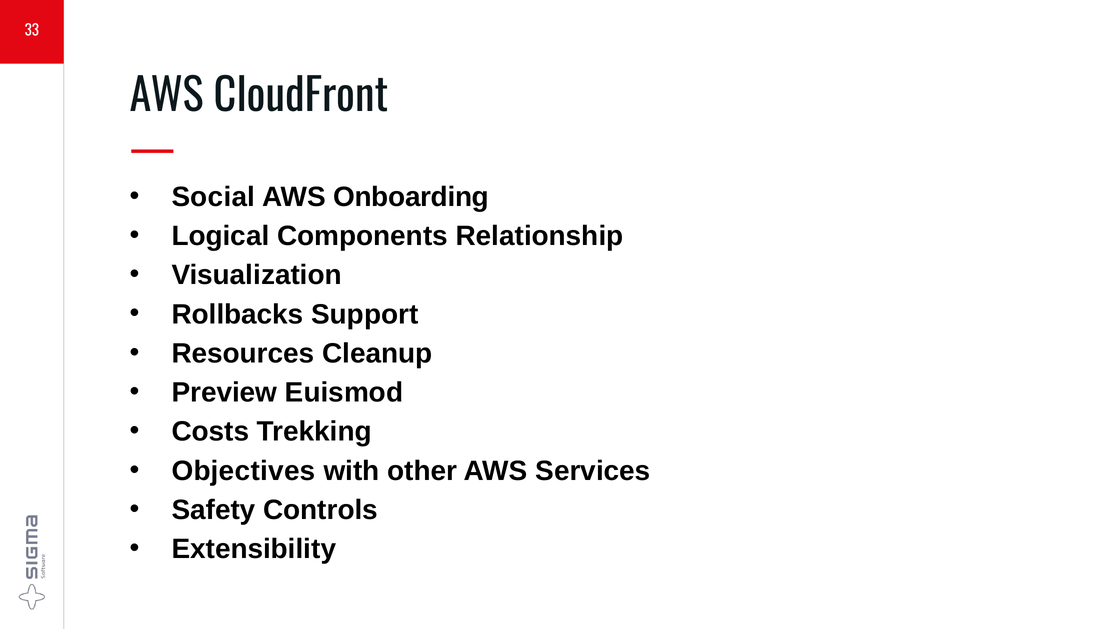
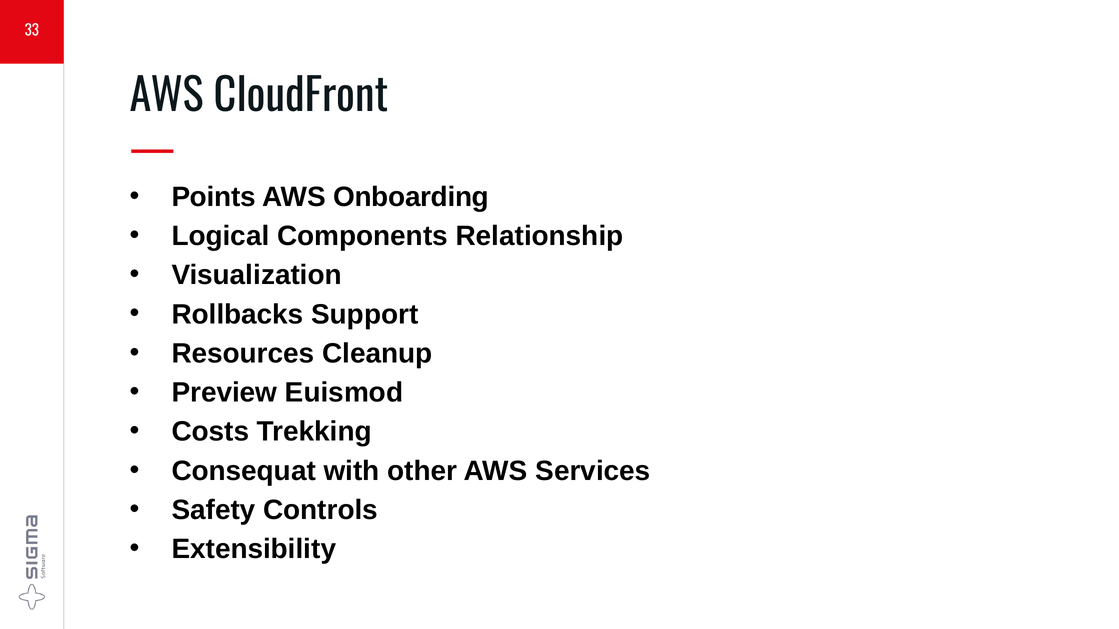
Social: Social -> Points
Objectives: Objectives -> Consequat
